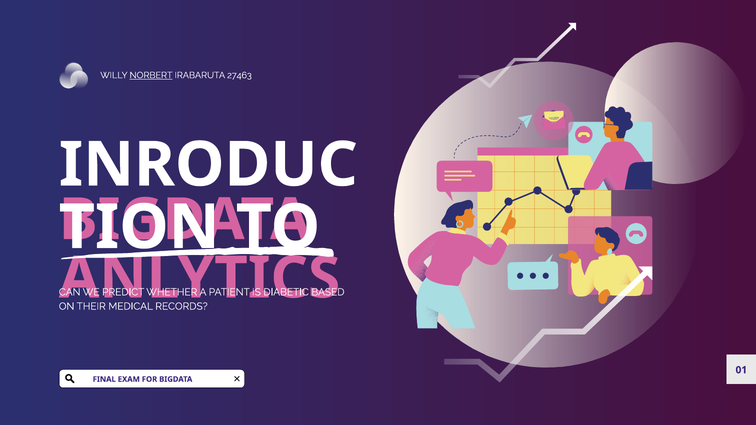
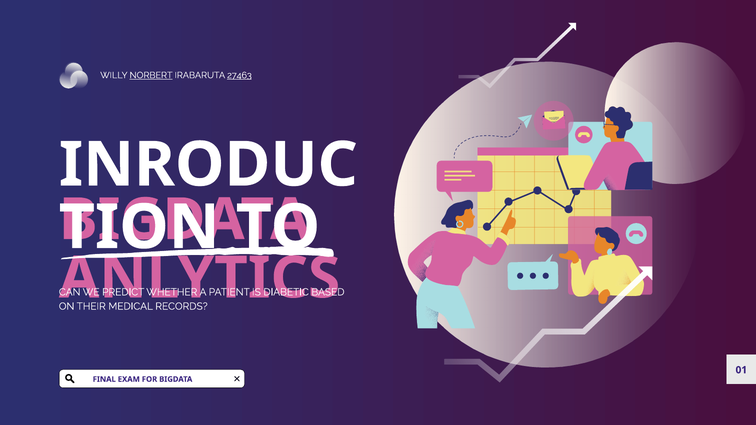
27463 underline: none -> present
